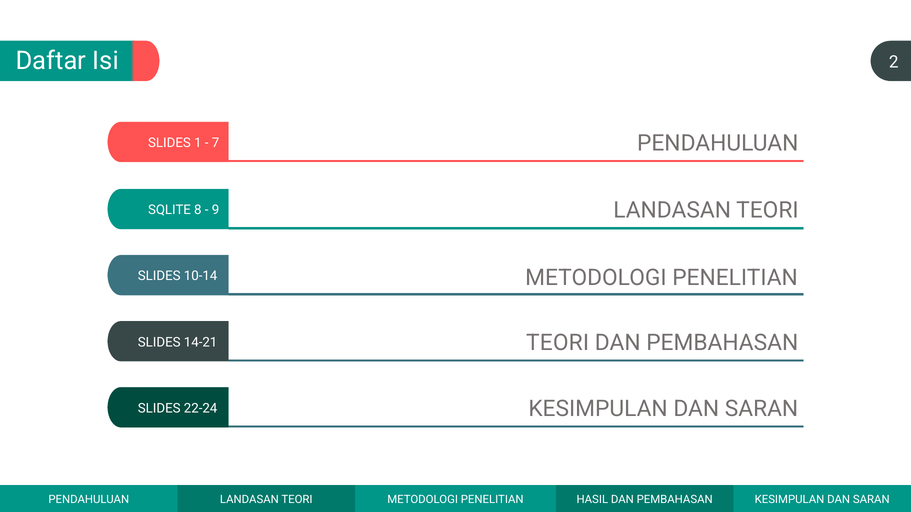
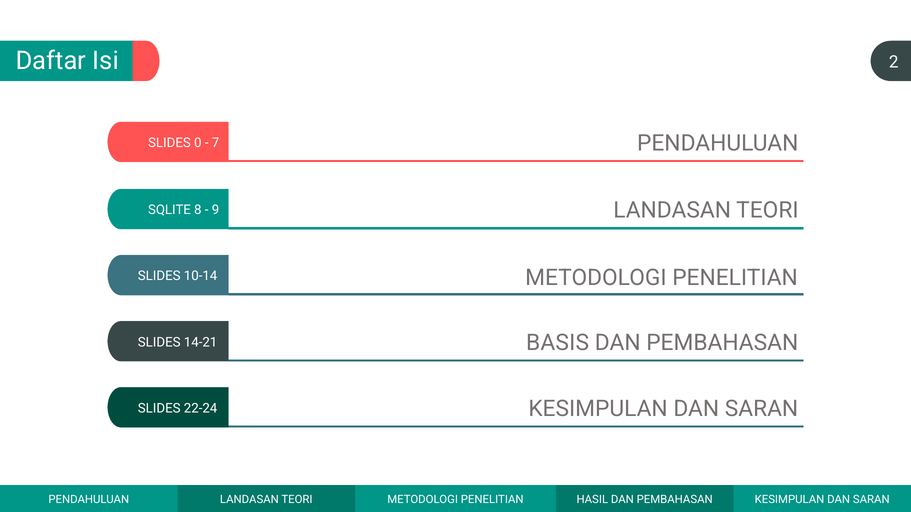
1: 1 -> 0
TEORI at (558, 343): TEORI -> BASIS
